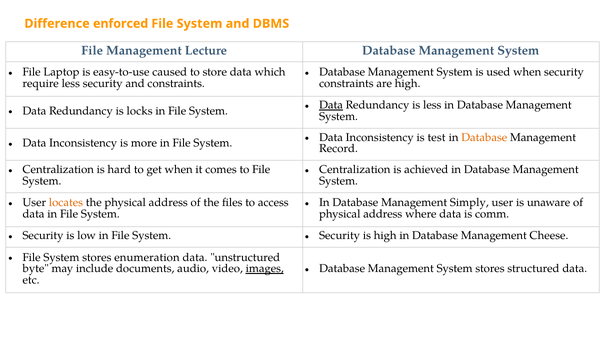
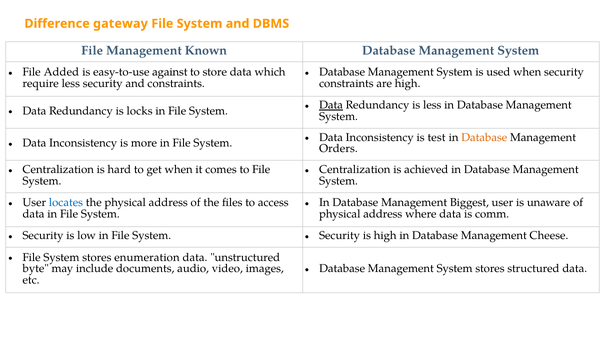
enforced: enforced -> gateway
Lecture: Lecture -> Known
Laptop: Laptop -> Added
caused: caused -> against
Record: Record -> Orders
locates colour: orange -> blue
Simply: Simply -> Biggest
images underline: present -> none
